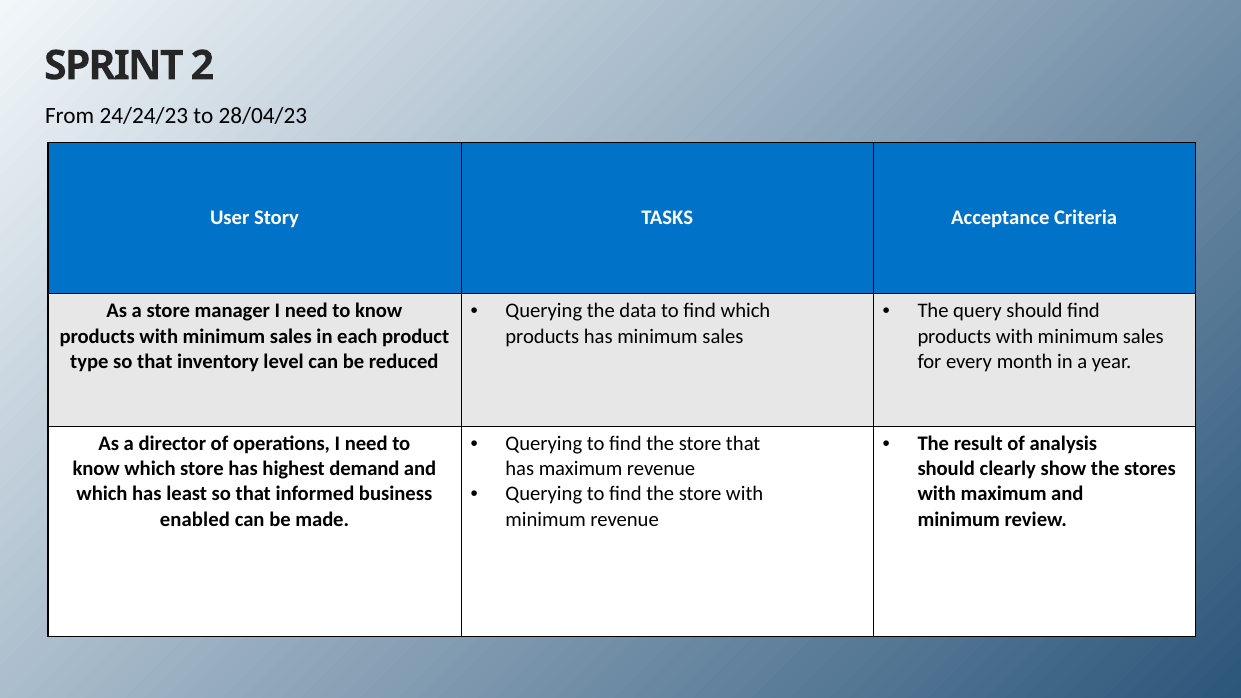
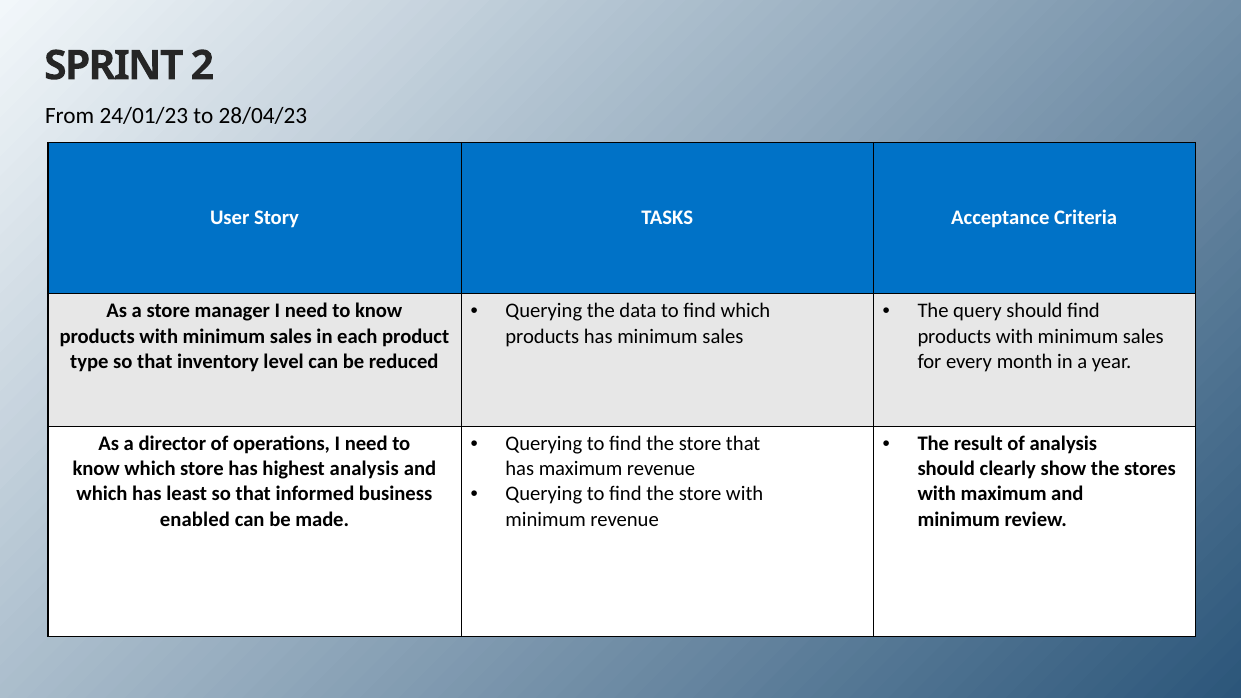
24/24/23: 24/24/23 -> 24/01/23
highest demand: demand -> analysis
